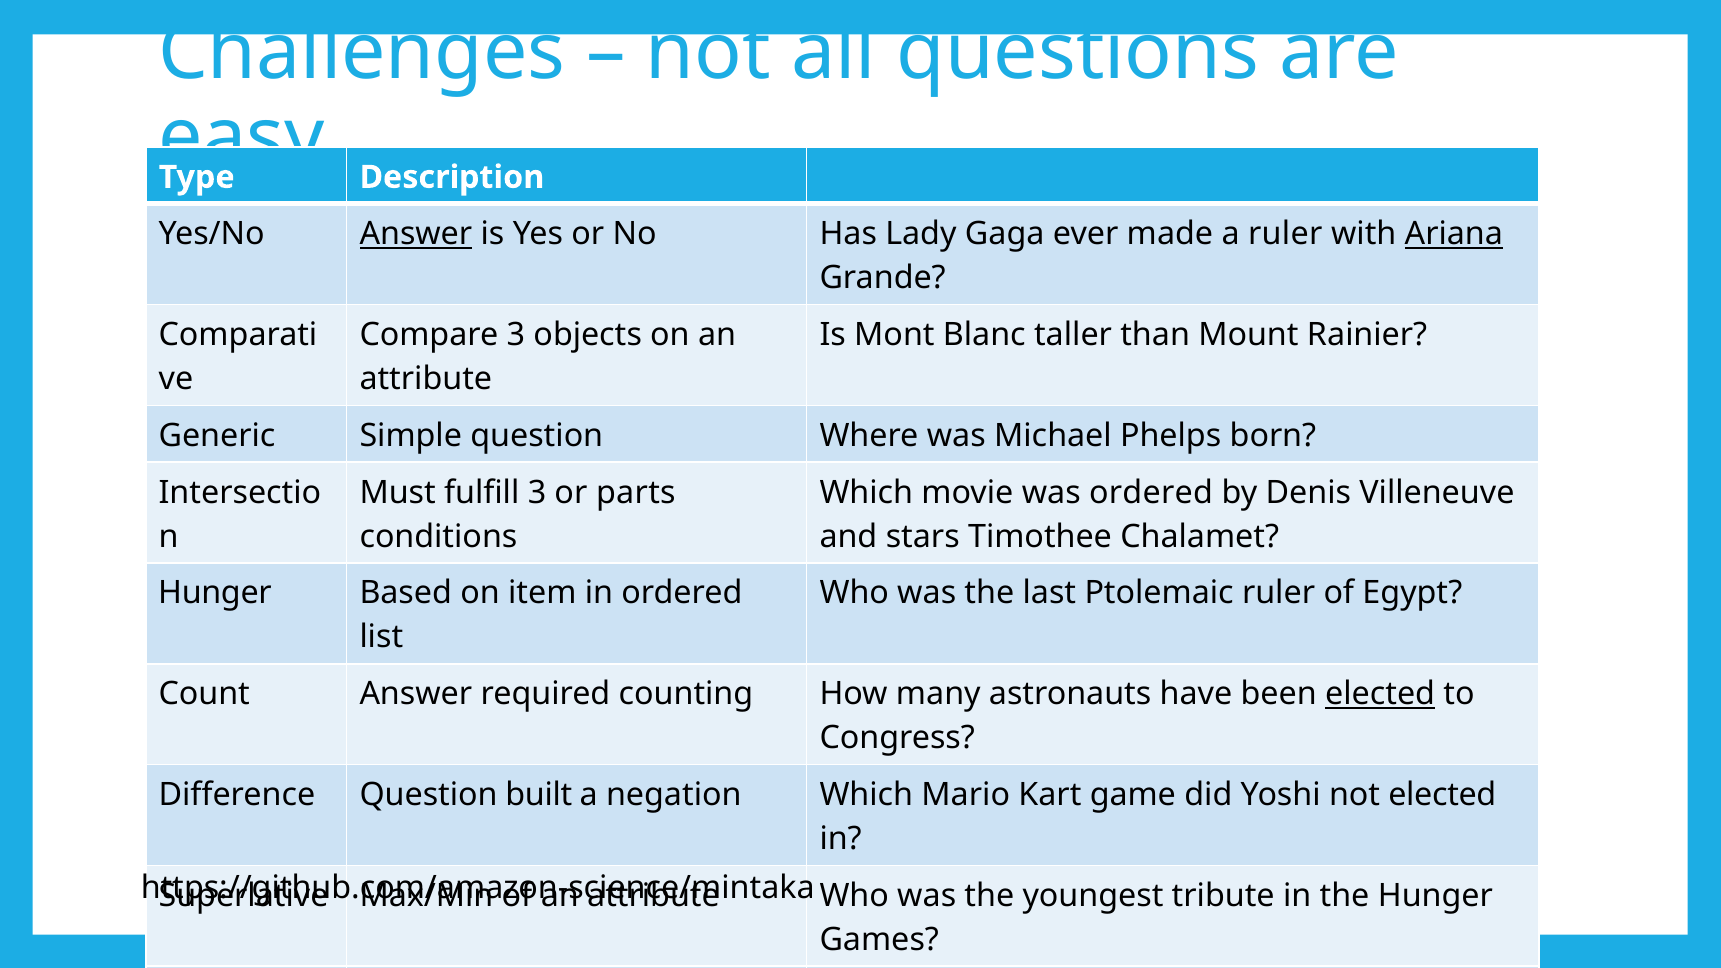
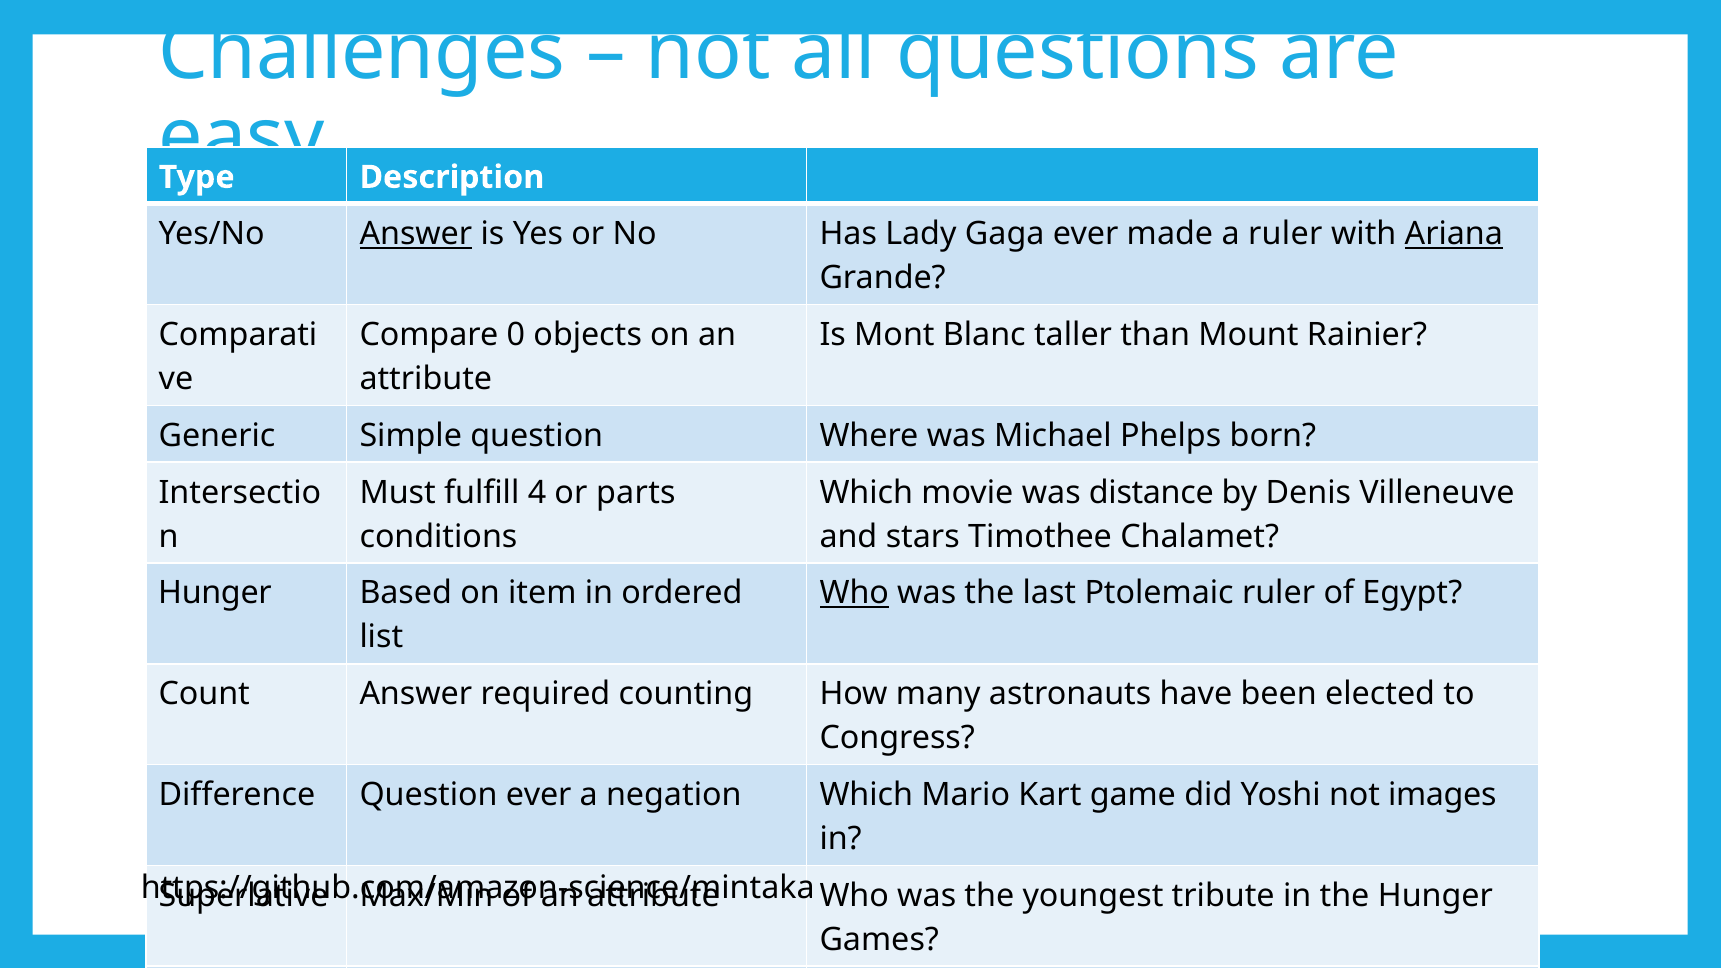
Compare 3: 3 -> 0
fulfill 3: 3 -> 4
was ordered: ordered -> distance
Who at (854, 593) underline: none -> present
elected at (1380, 694) underline: present -> none
Question built: built -> ever
not elected: elected -> images
